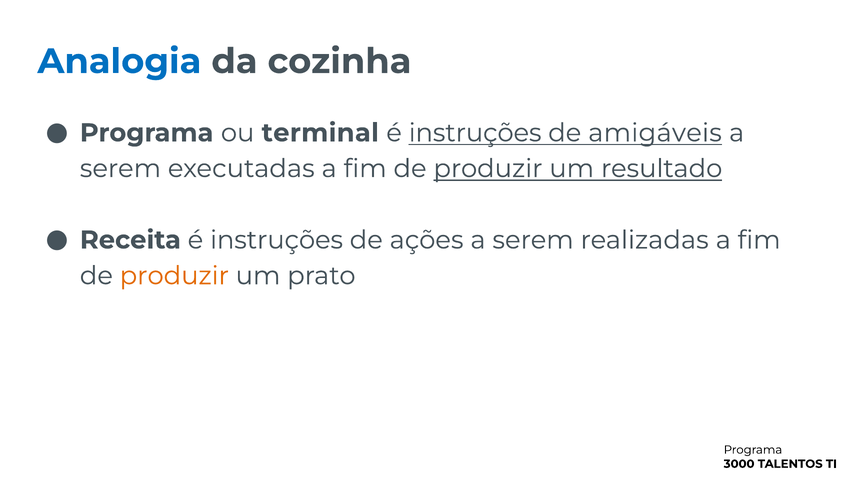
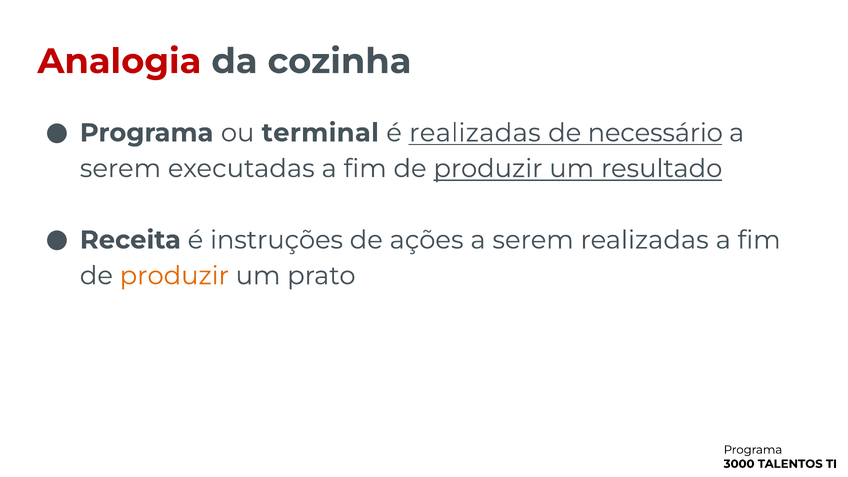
Analogia colour: blue -> red
instruções at (475, 133): instruções -> realizadas
amigáveis: amigáveis -> necessário
